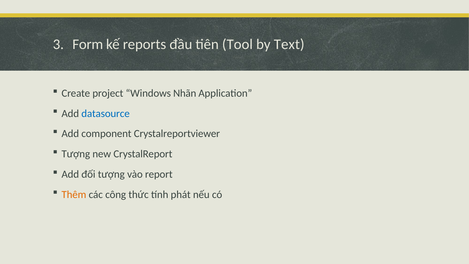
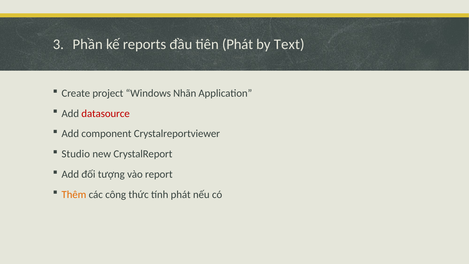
Form: Form -> Phần
tiên Tool: Tool -> Phát
datasource colour: blue -> red
Tượng at (76, 154): Tượng -> Studio
